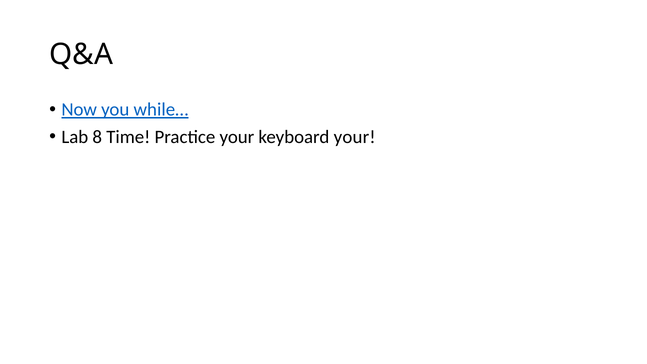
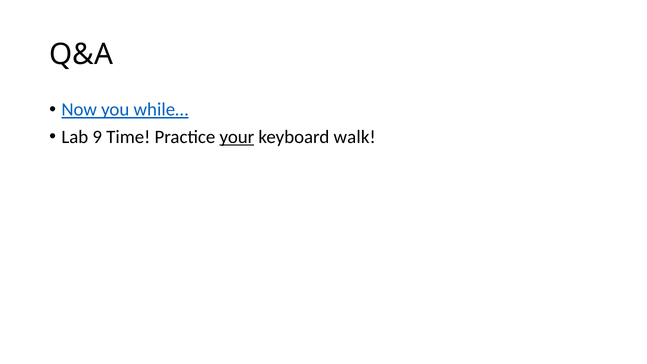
8: 8 -> 9
your at (237, 137) underline: none -> present
keyboard your: your -> walk
